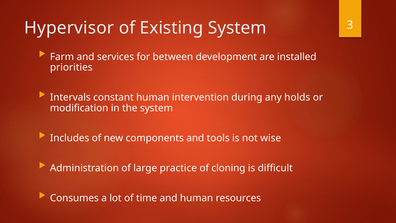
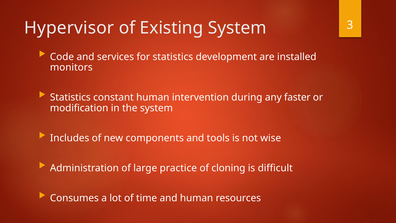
Farm: Farm -> Code
for between: between -> statistics
priorities: priorities -> monitors
Intervals at (70, 97): Intervals -> Statistics
holds: holds -> faster
